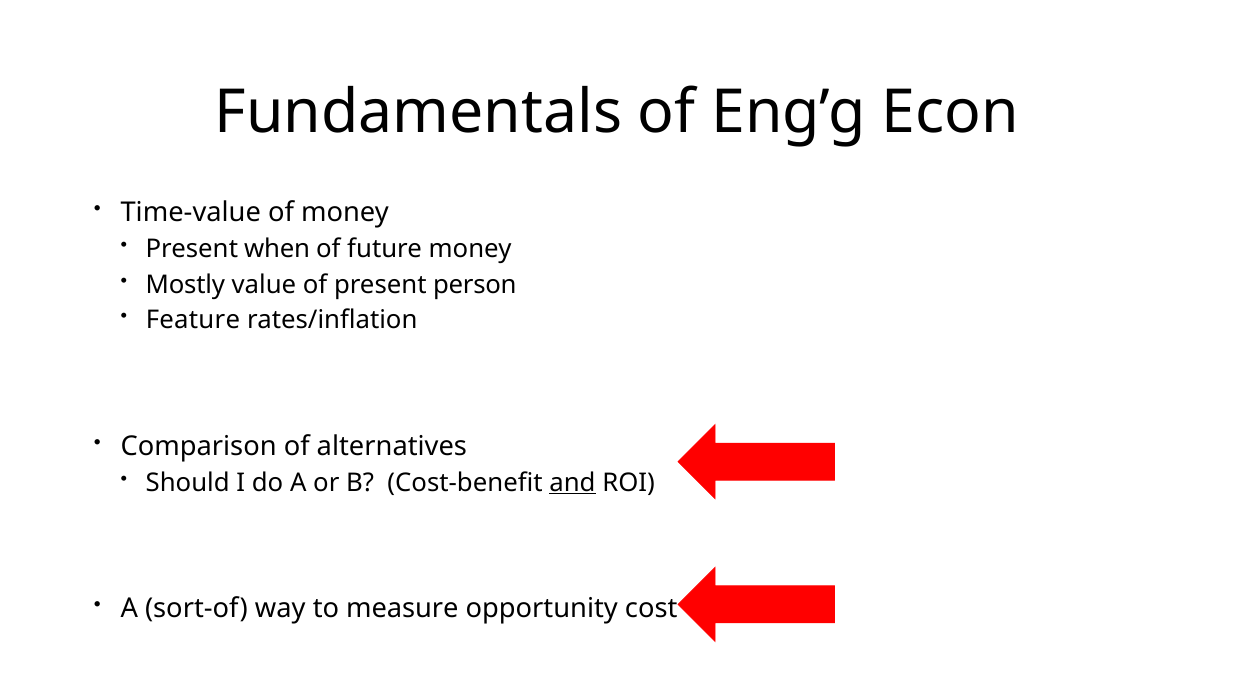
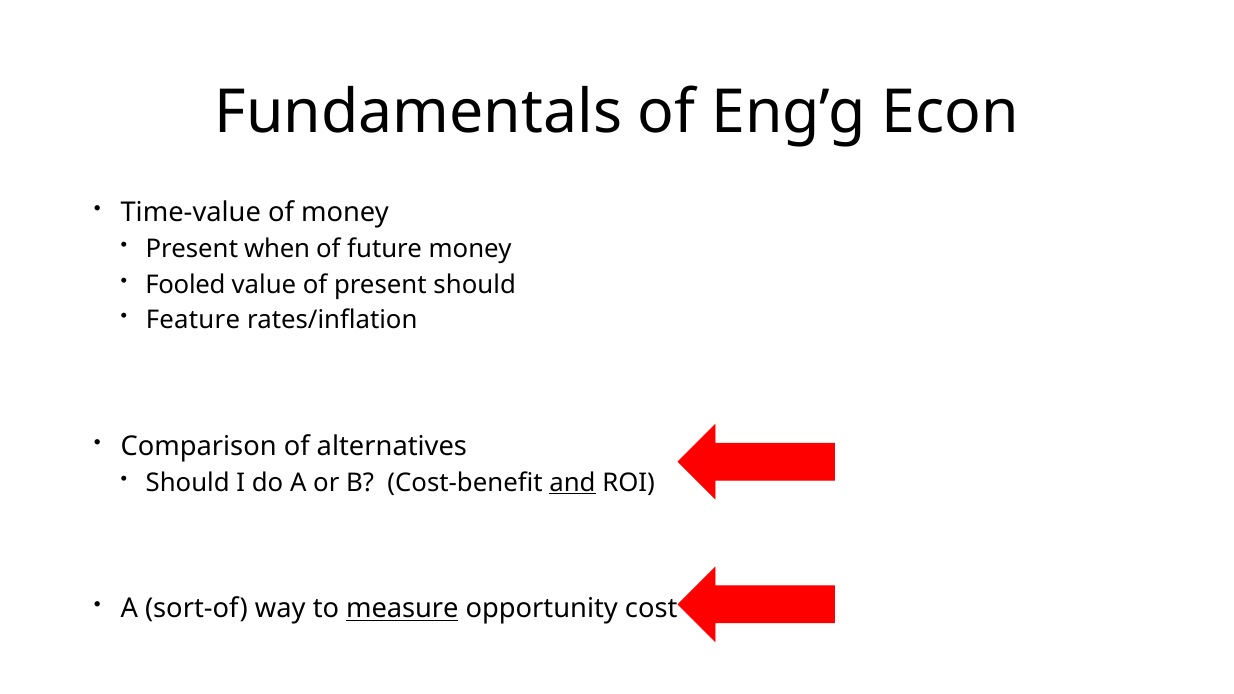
Mostly: Mostly -> Fooled
present person: person -> should
measure underline: none -> present
